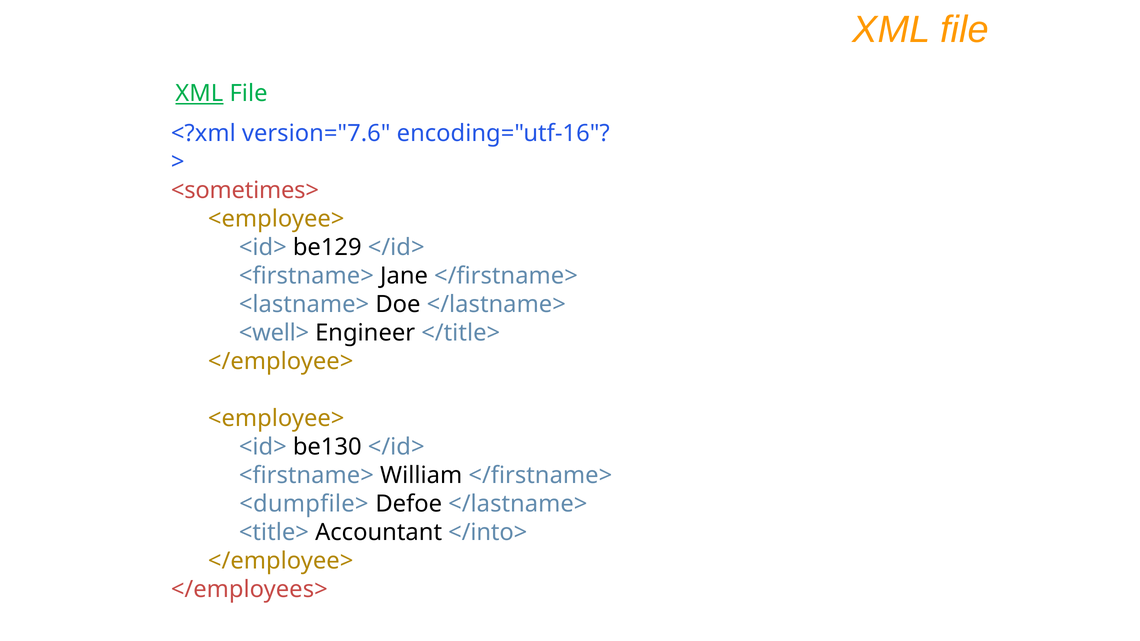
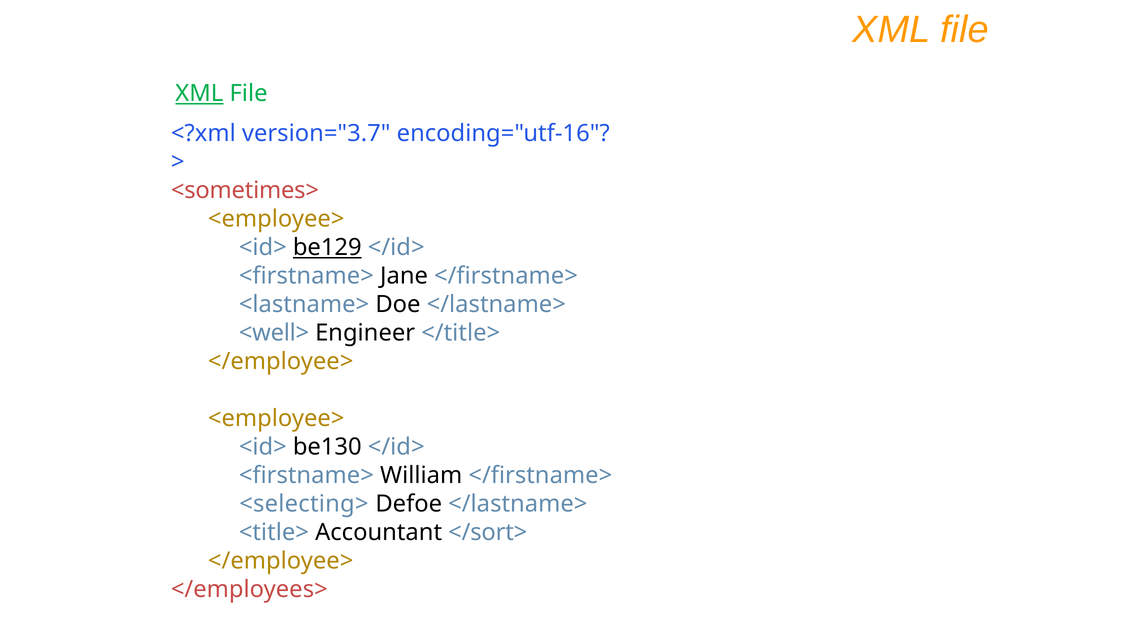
version="7.6: version="7.6 -> version="3.7
be129 underline: none -> present
<dumpfile>: <dumpfile> -> <selecting>
</into>: </into> -> </sort>
